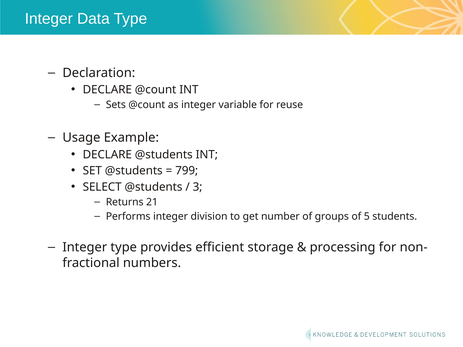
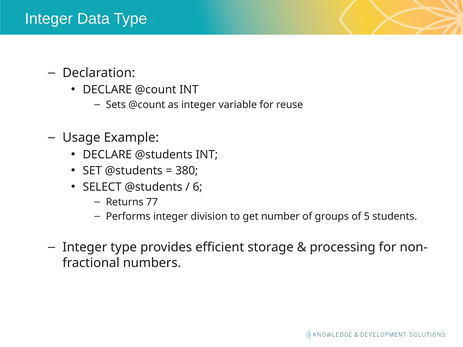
799: 799 -> 380
3: 3 -> 6
21: 21 -> 77
